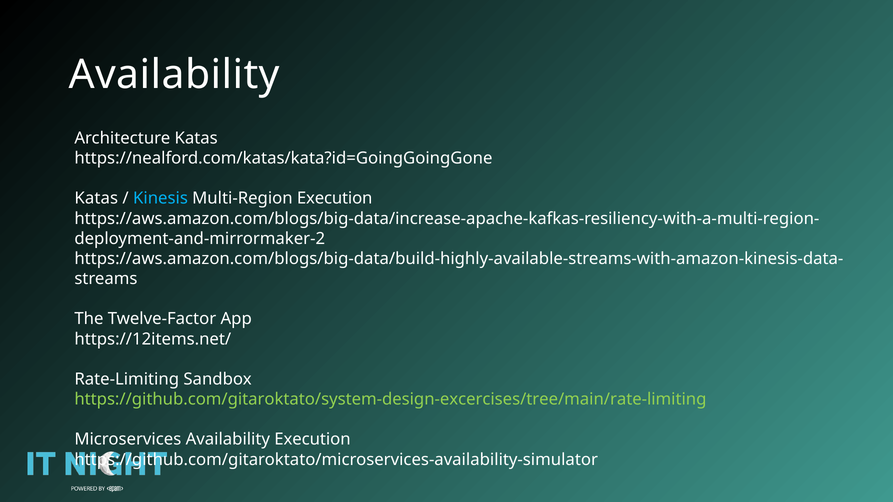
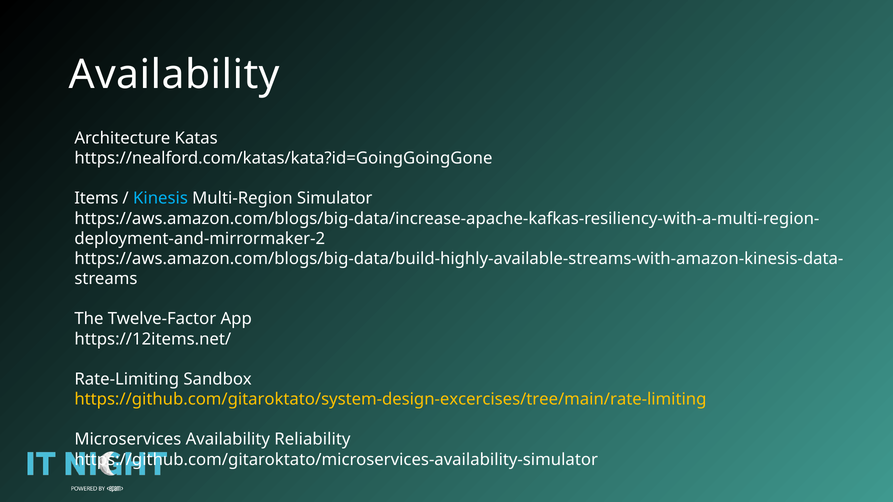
Katas at (96, 199): Katas -> Items
Multi-Region Execution: Execution -> Simulator
https://github.com/gitaroktato/system-design-excercises/tree/main/rate-limiting colour: light green -> yellow
Availability Execution: Execution -> Reliability
